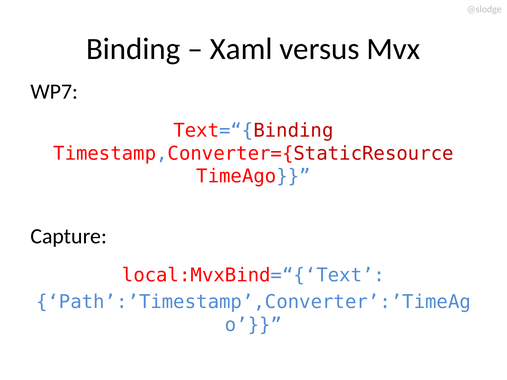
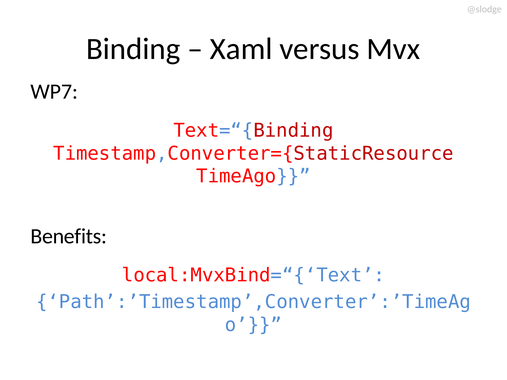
Capture: Capture -> Benefits
